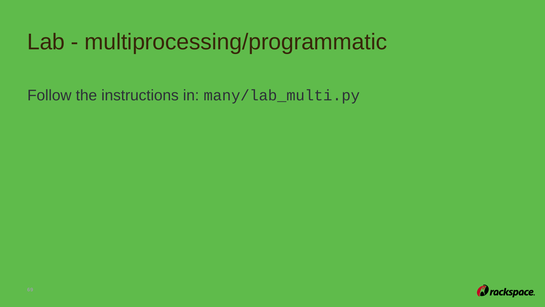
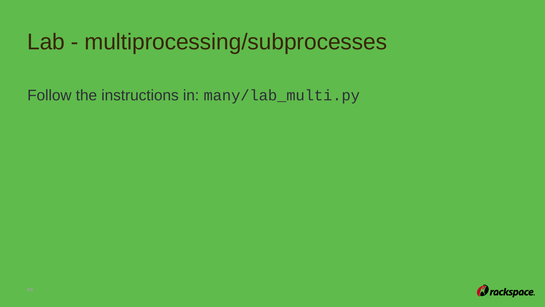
multiprocessing/programmatic: multiprocessing/programmatic -> multiprocessing/subprocesses
